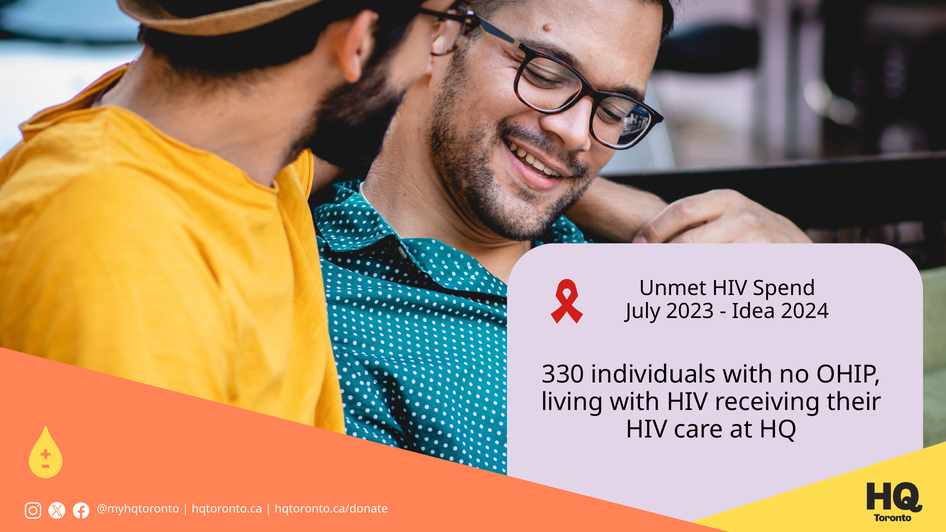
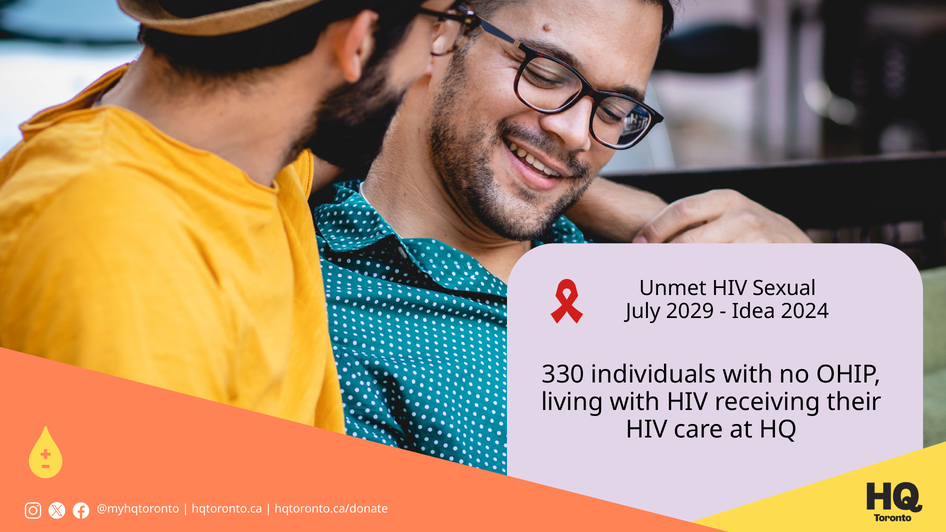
Spend: Spend -> Sexual
2023: 2023 -> 2029
